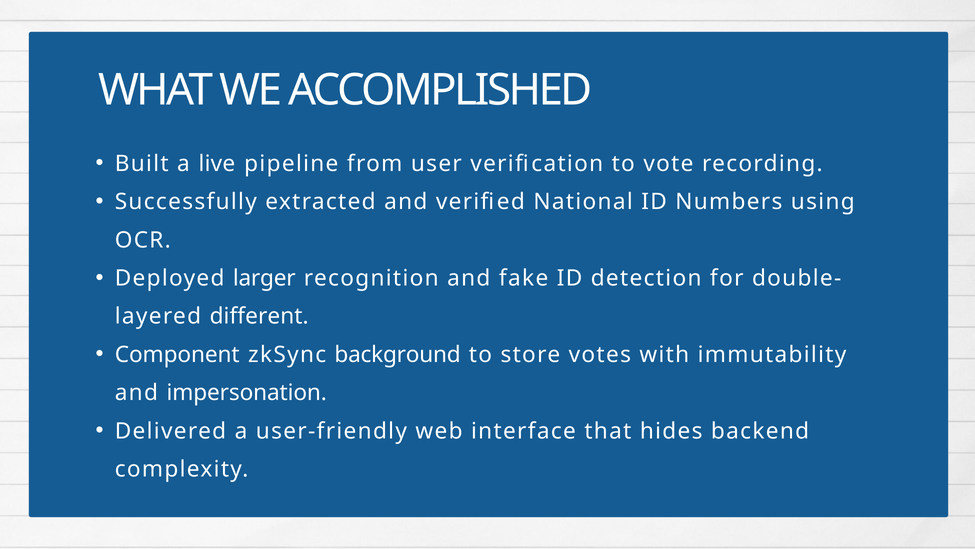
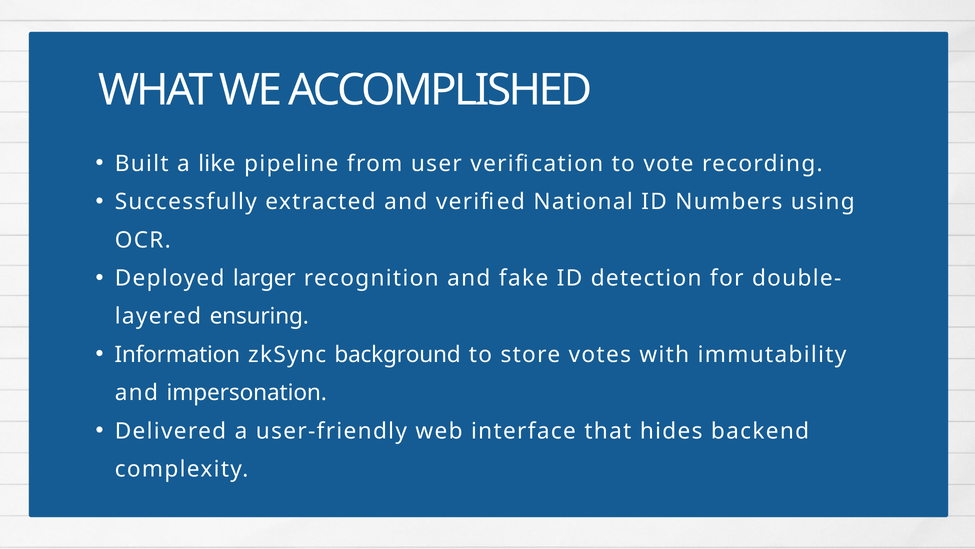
live: live -> like
different: different -> ensuring
Component: Component -> Information
